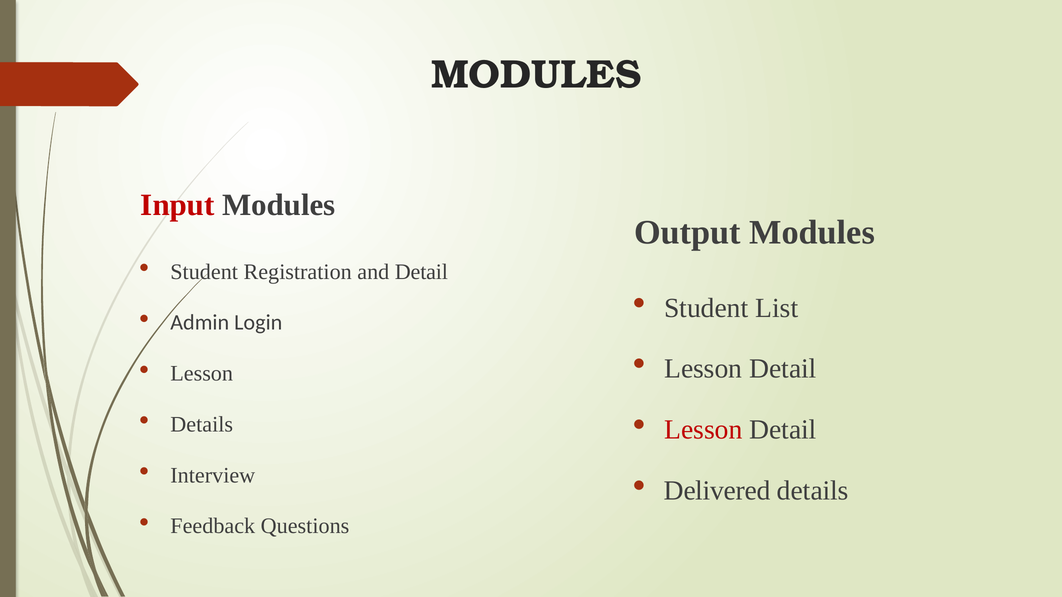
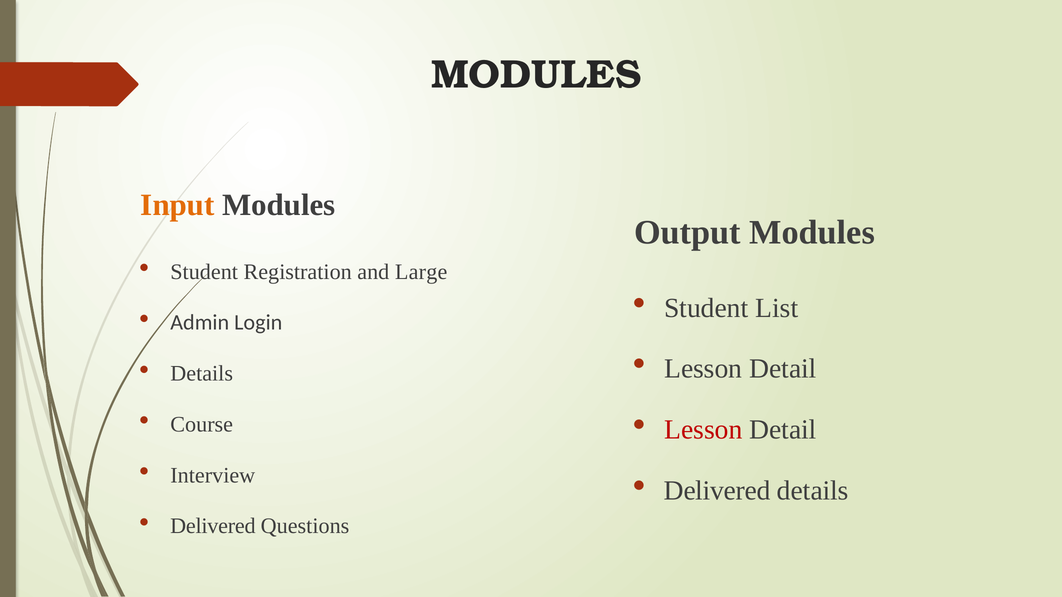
Input colour: red -> orange
and Detail: Detail -> Large
Lesson at (202, 374): Lesson -> Details
Details at (202, 425): Details -> Course
Feedback at (213, 526): Feedback -> Delivered
